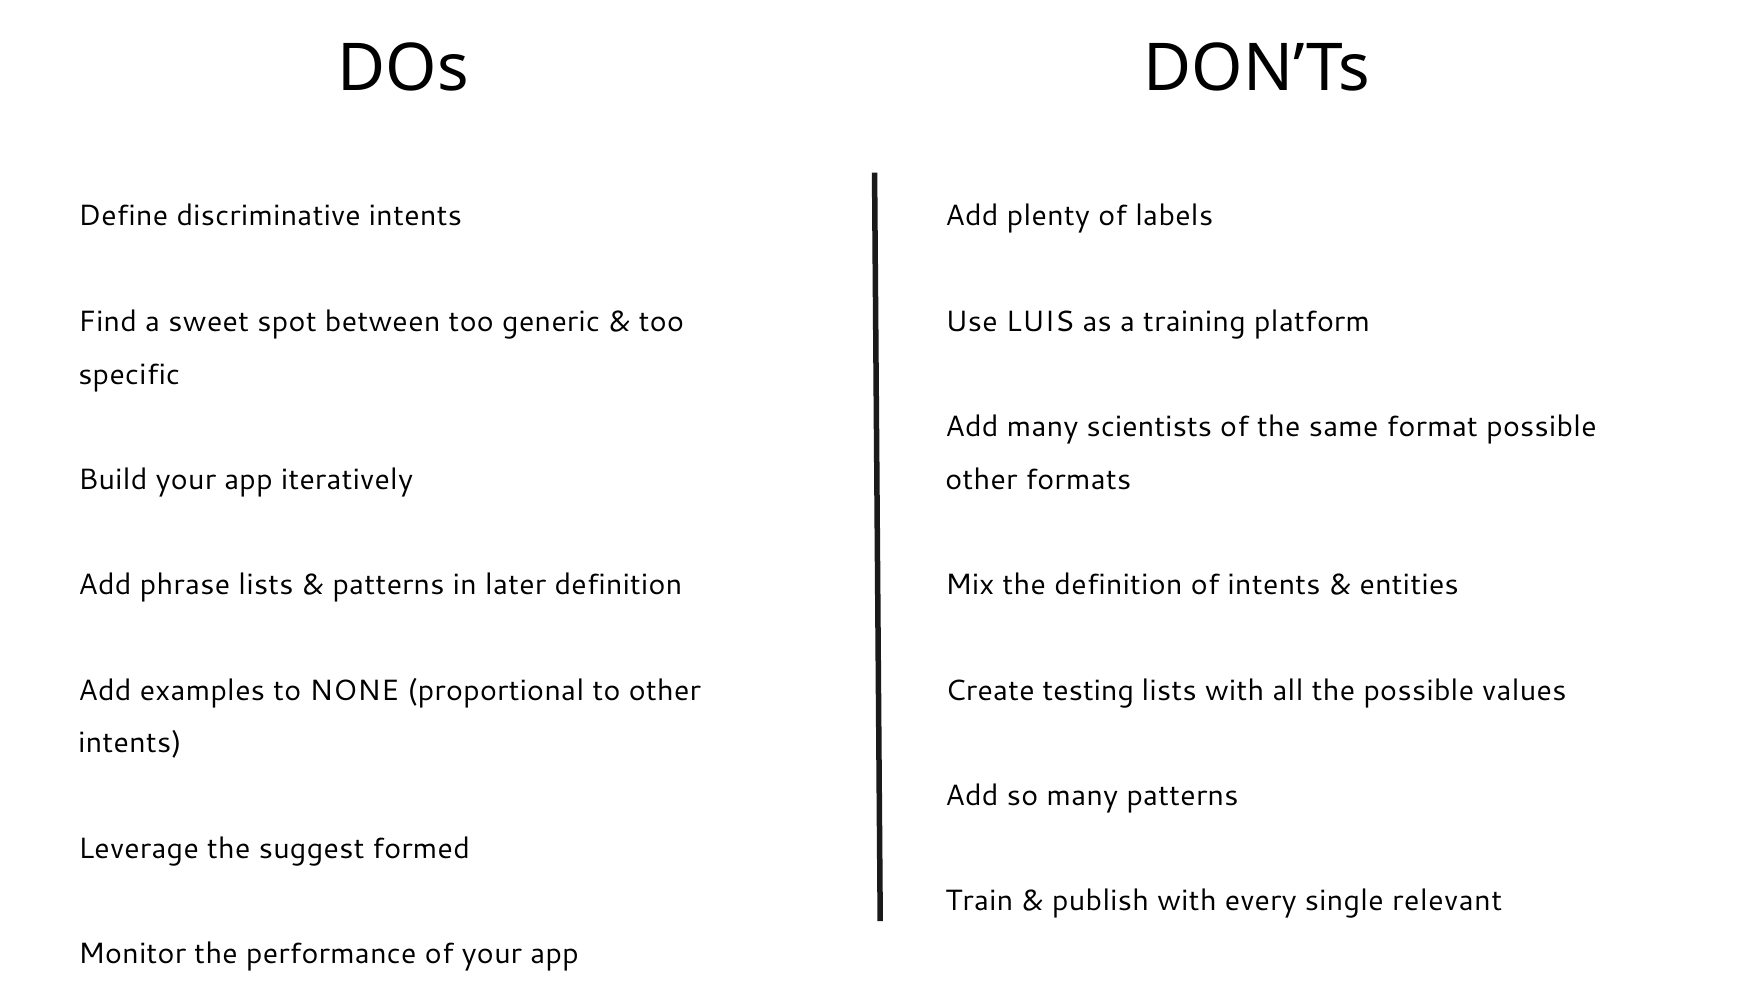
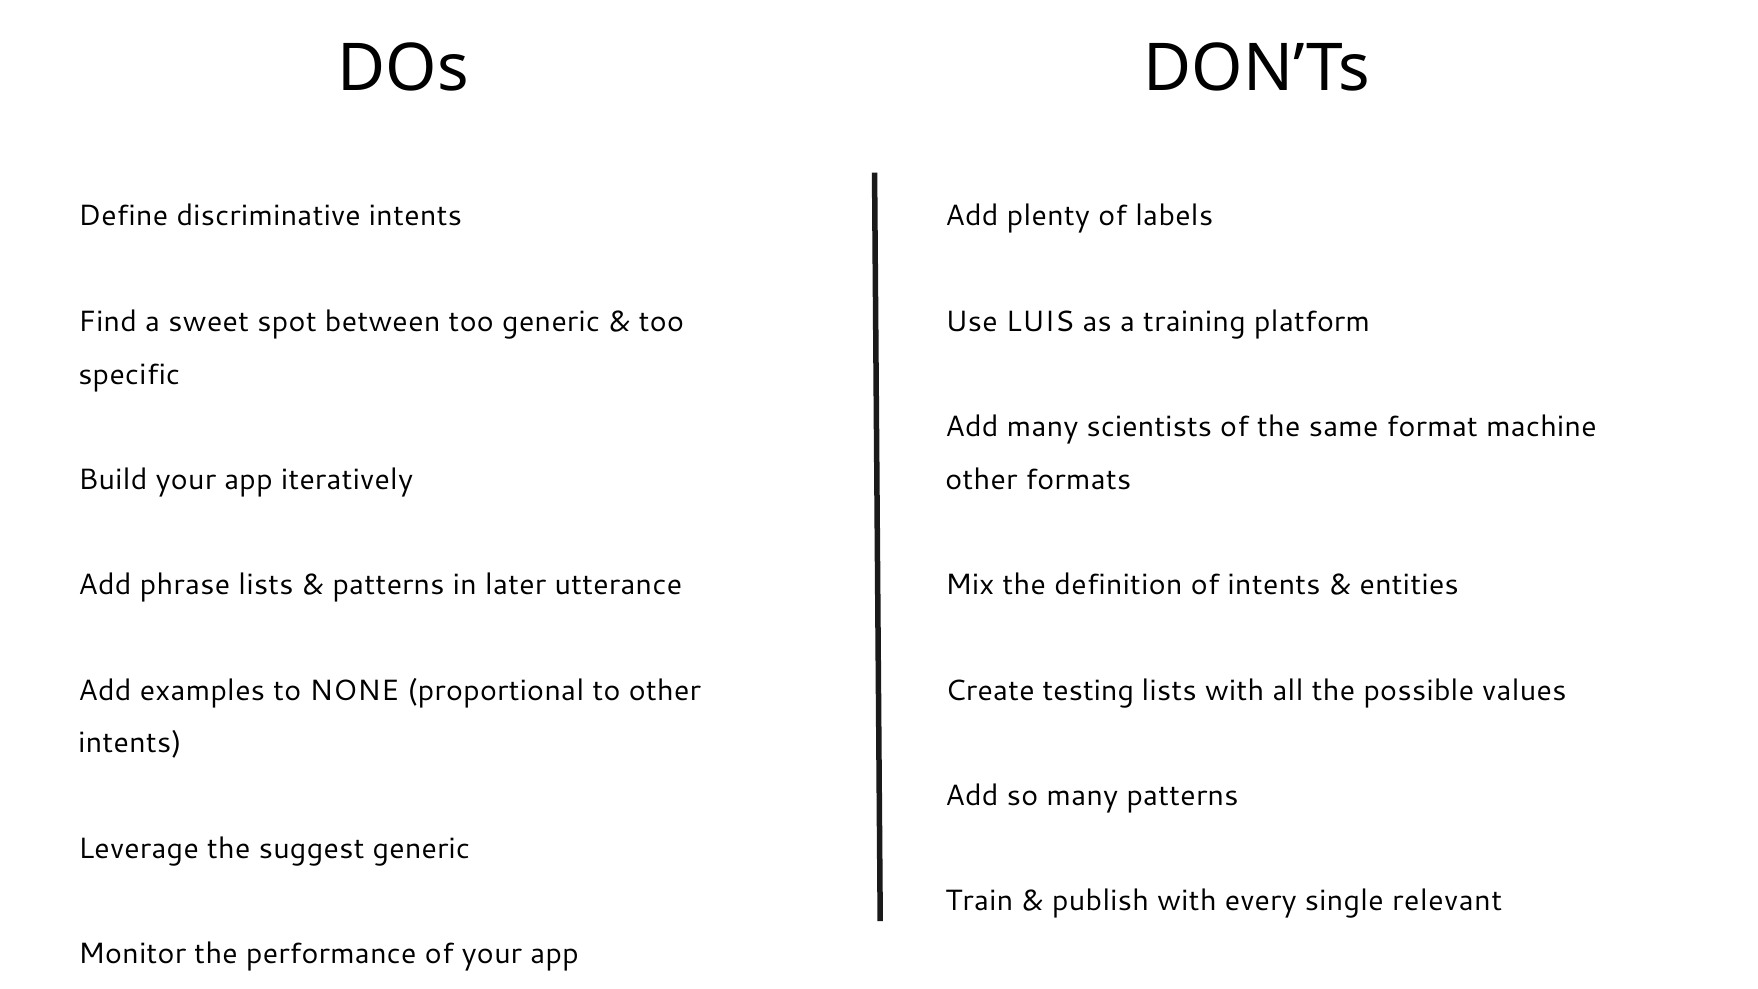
format possible: possible -> machine
later definition: definition -> utterance
suggest formed: formed -> generic
